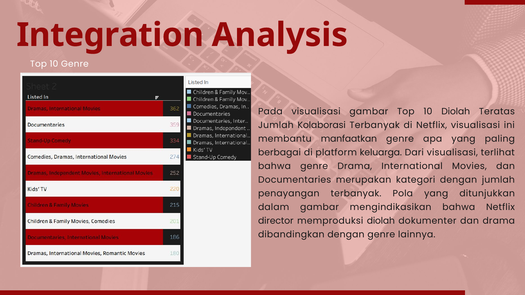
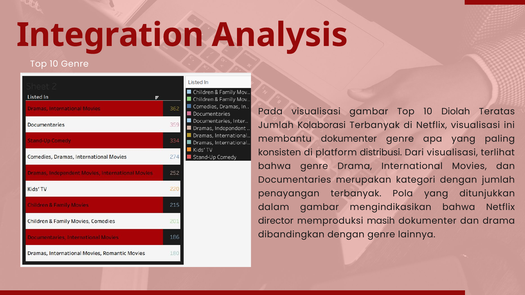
membantu manfaatkan: manfaatkan -> dokumenter
berbagai: berbagai -> konsisten
keluarga: keluarga -> distribusi
memproduksi diolah: diolah -> masih
